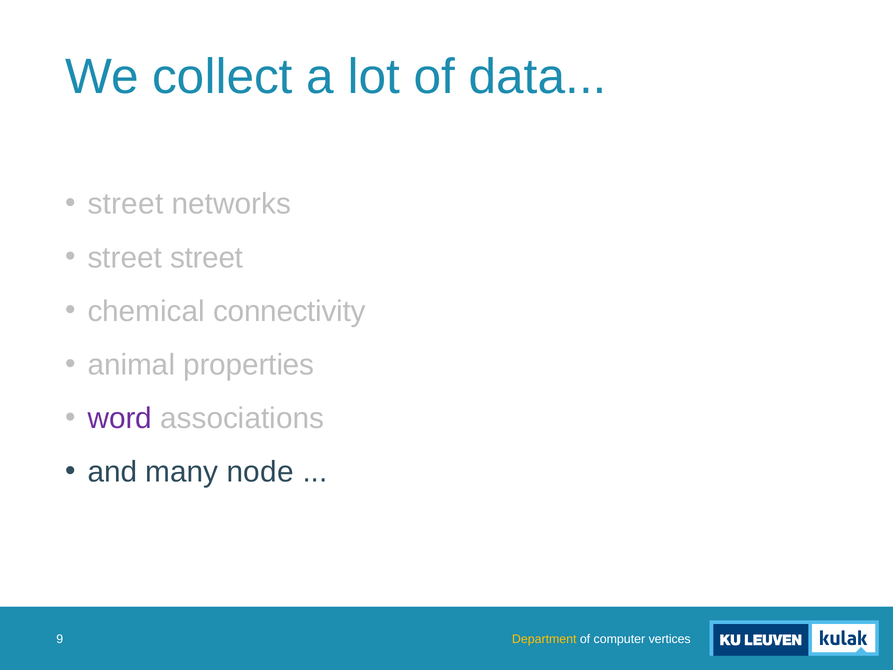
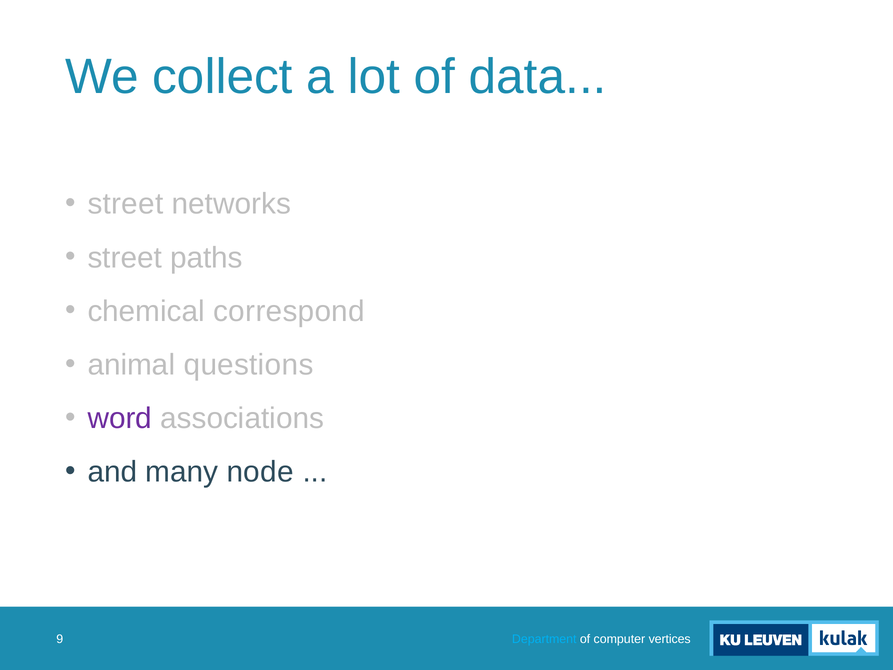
street street: street -> paths
connectivity: connectivity -> correspond
properties: properties -> questions
Department colour: yellow -> light blue
